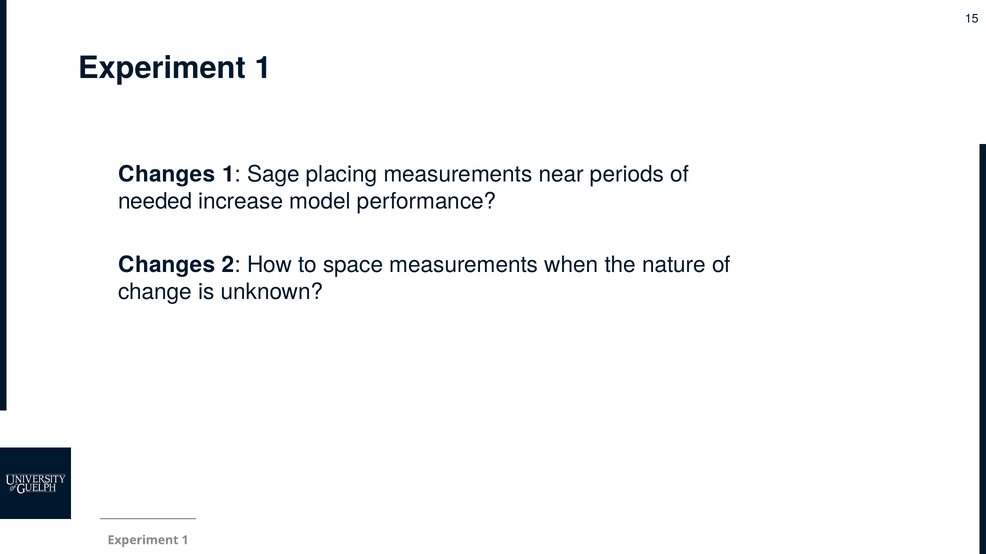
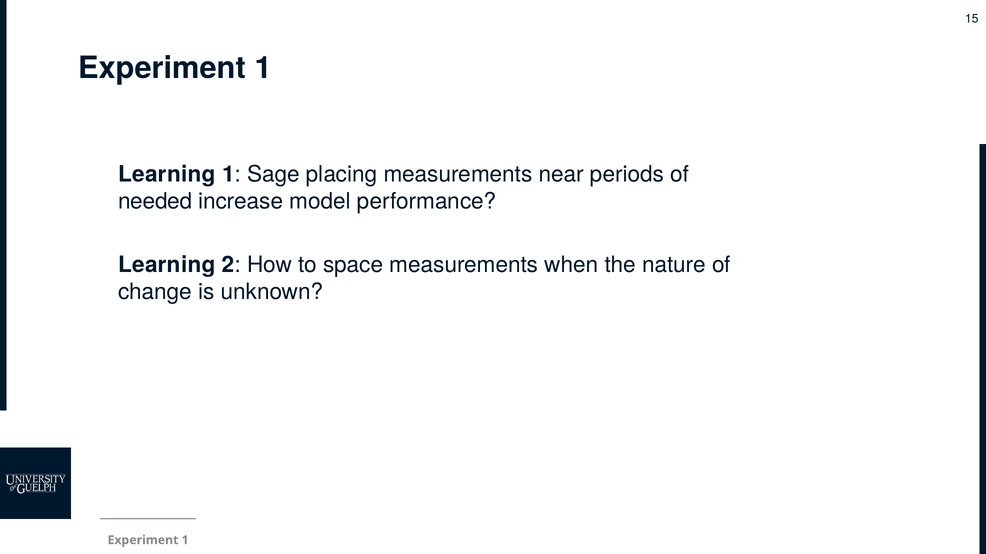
Changes at (167, 175): Changes -> Learning
Changes at (167, 265): Changes -> Learning
